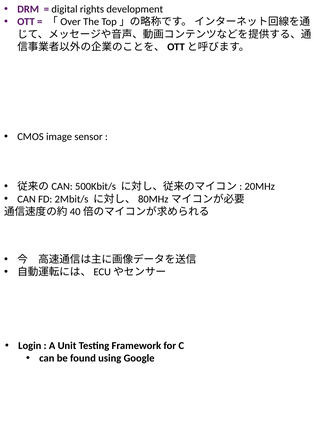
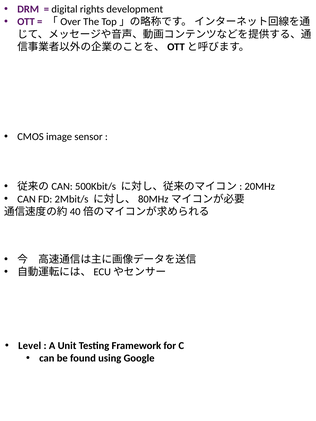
Login: Login -> Level
